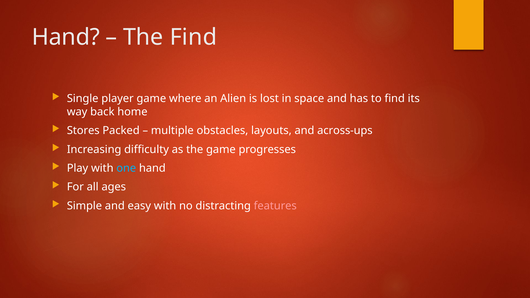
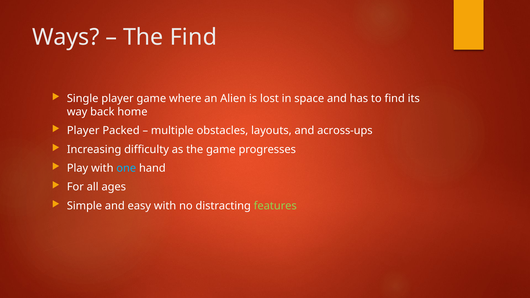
Hand at (66, 37): Hand -> Ways
Stores at (83, 131): Stores -> Player
features colour: pink -> light green
